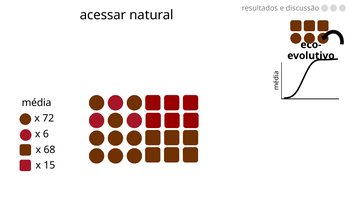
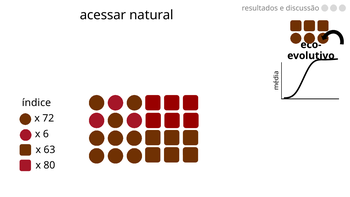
média: média -> índice
68: 68 -> 63
15: 15 -> 80
